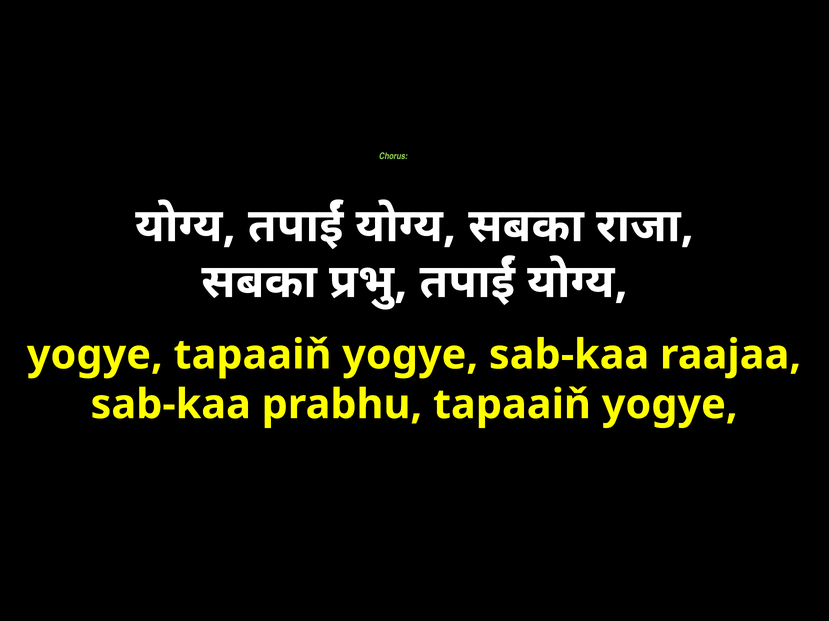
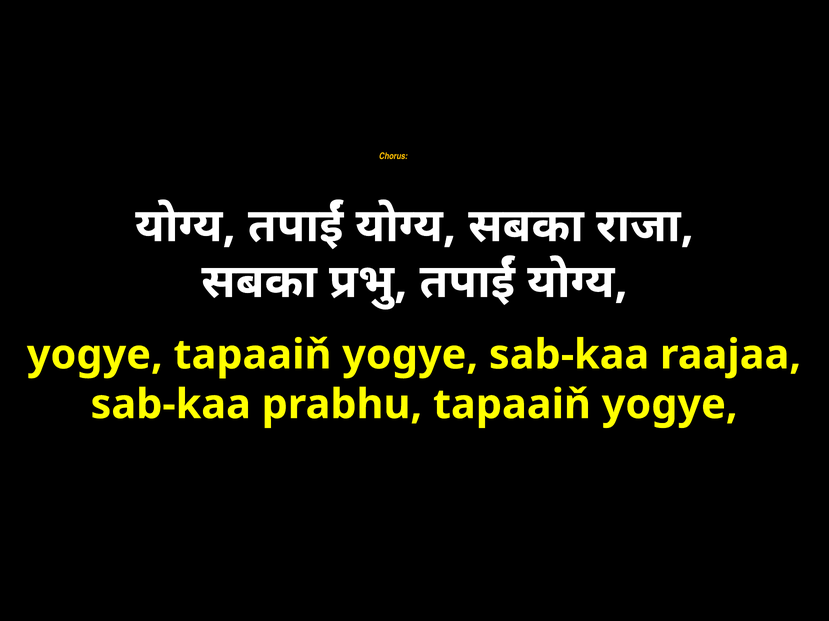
Chorus colour: light green -> yellow
